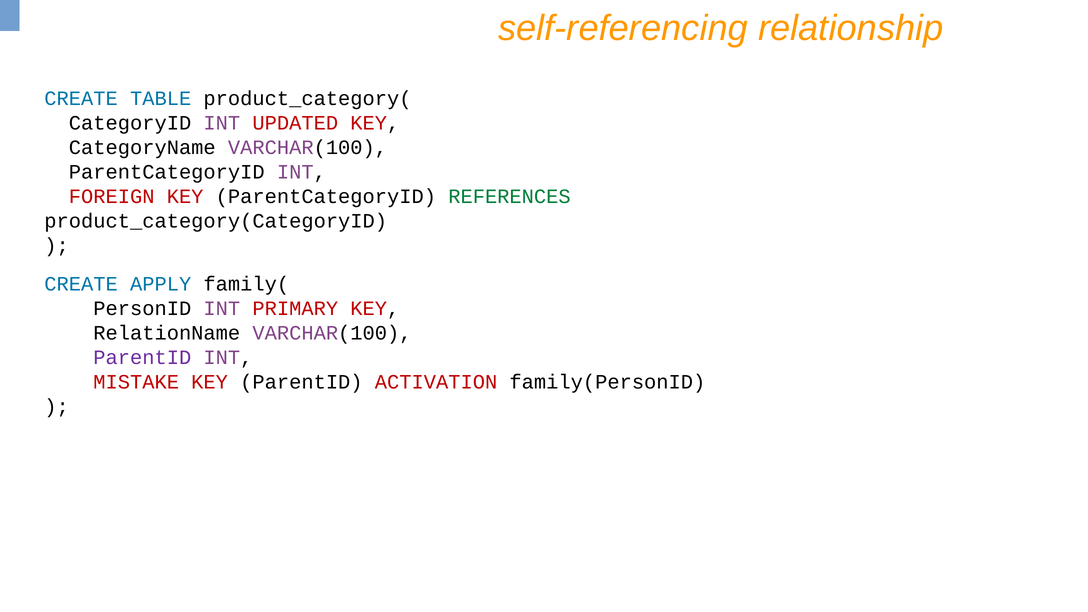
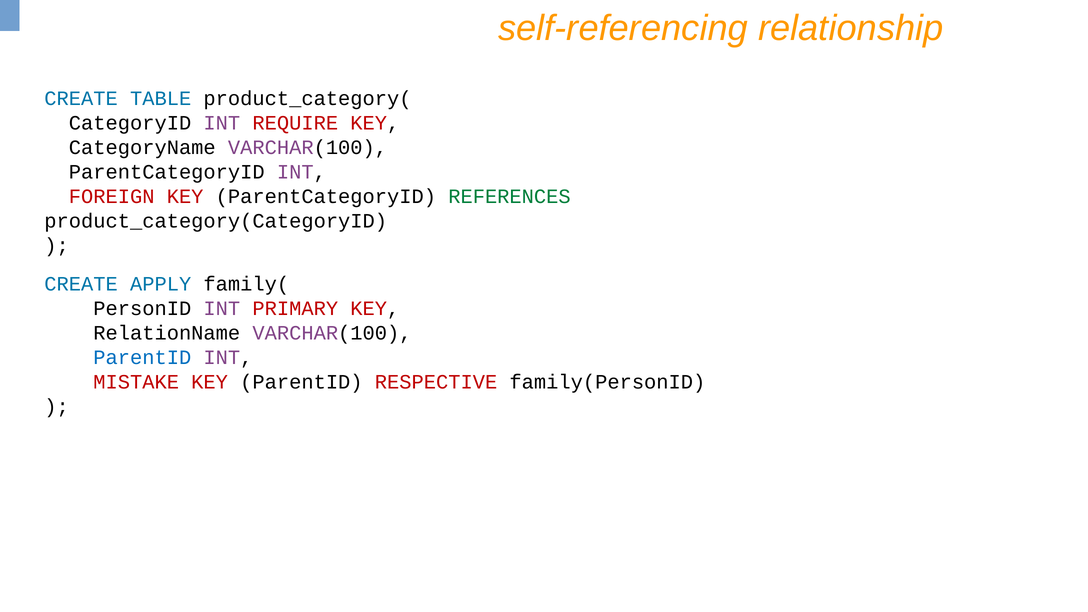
UPDATED: UPDATED -> REQUIRE
ParentID at (142, 358) colour: purple -> blue
ACTIVATION: ACTIVATION -> RESPECTIVE
